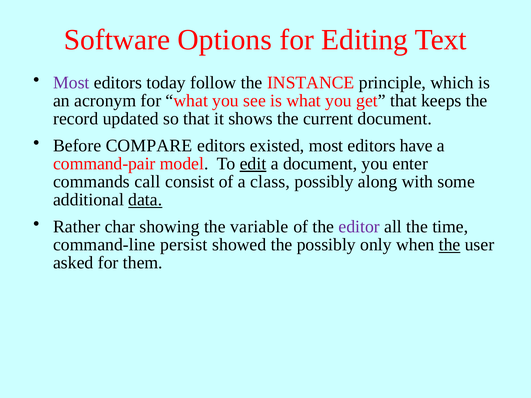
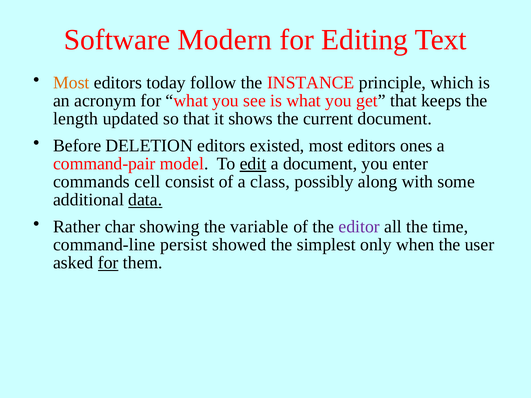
Options: Options -> Modern
Most at (71, 83) colour: purple -> orange
record: record -> length
COMPARE: COMPARE -> DELETION
have: have -> ones
call: call -> cell
the possibly: possibly -> simplest
the at (450, 245) underline: present -> none
for at (108, 263) underline: none -> present
